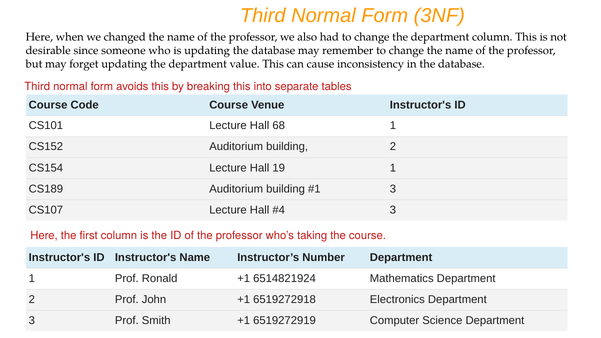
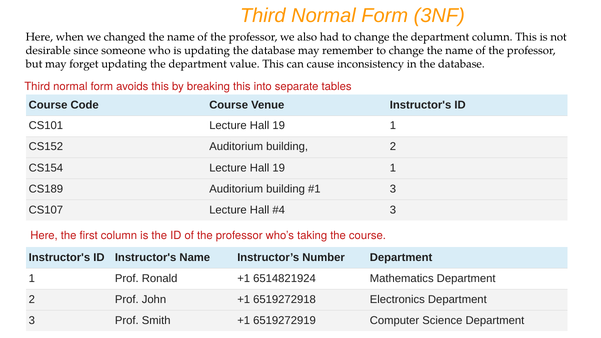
CS101 Lecture Hall 68: 68 -> 19
